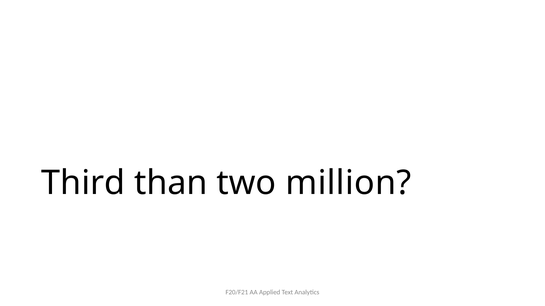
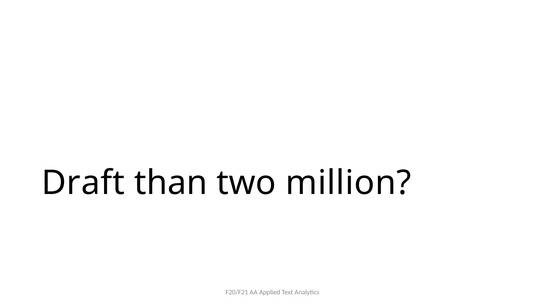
Third: Third -> Draft
